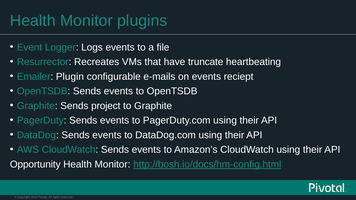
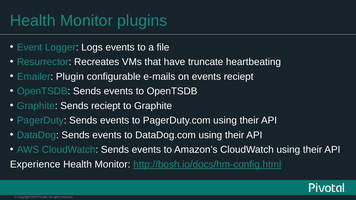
Sends project: project -> reciept
Opportunity: Opportunity -> Experience
